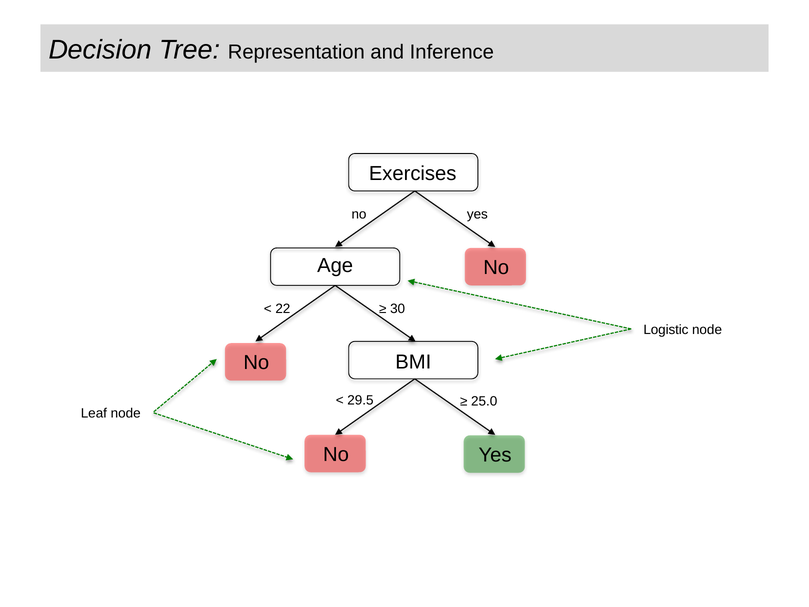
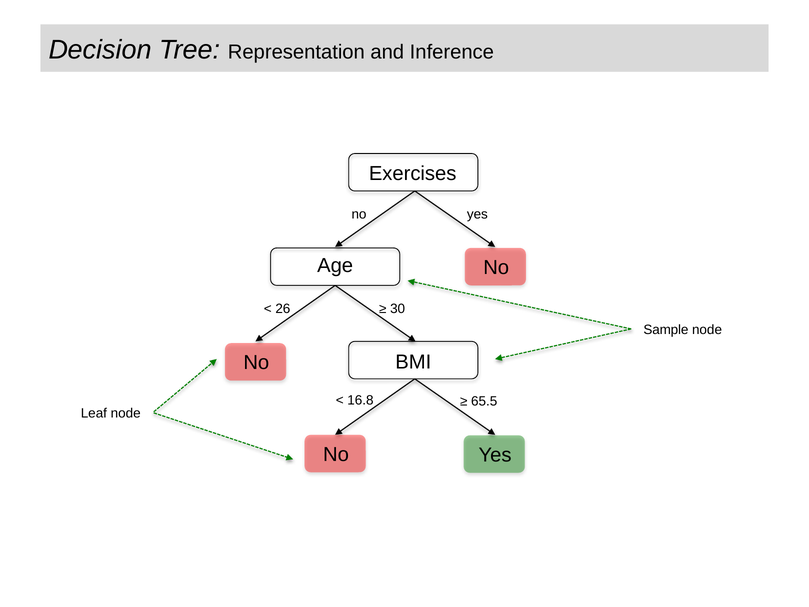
22: 22 -> 26
Logistic: Logistic -> Sample
29.5: 29.5 -> 16.8
25.0: 25.0 -> 65.5
